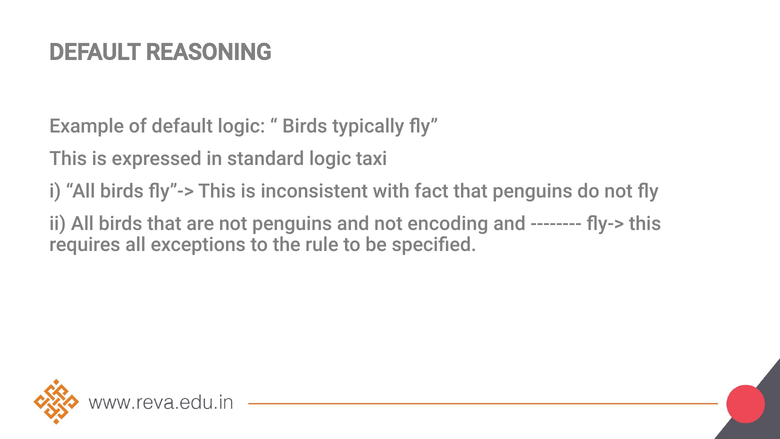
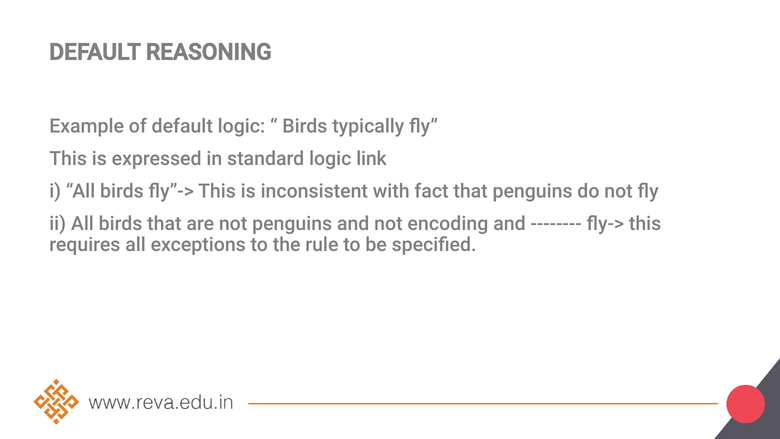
taxi: taxi -> link
